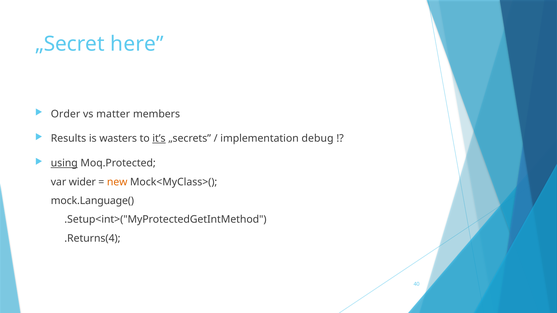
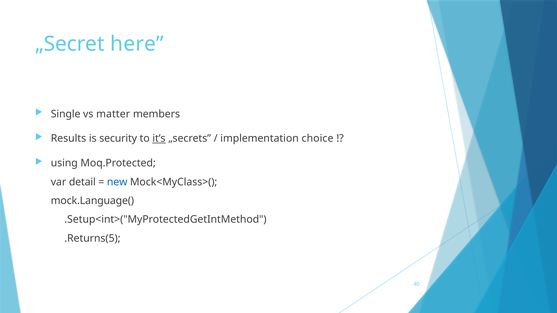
Order: Order -> Single
wasters: wasters -> security
debug: debug -> choice
using underline: present -> none
wider: wider -> detail
new colour: orange -> blue
.Returns(4: .Returns(4 -> .Returns(5
